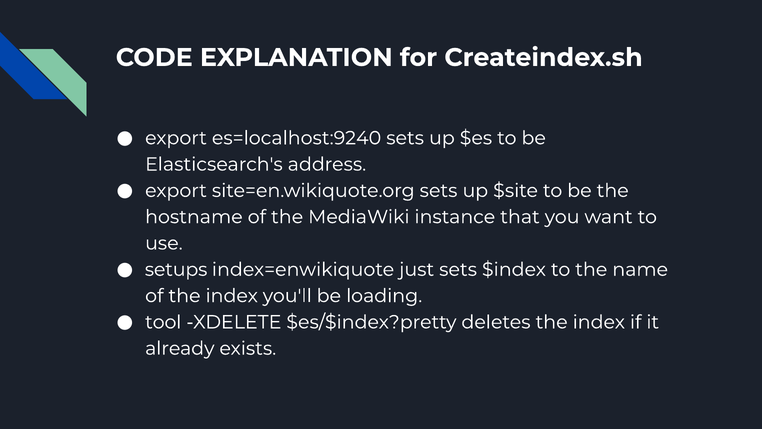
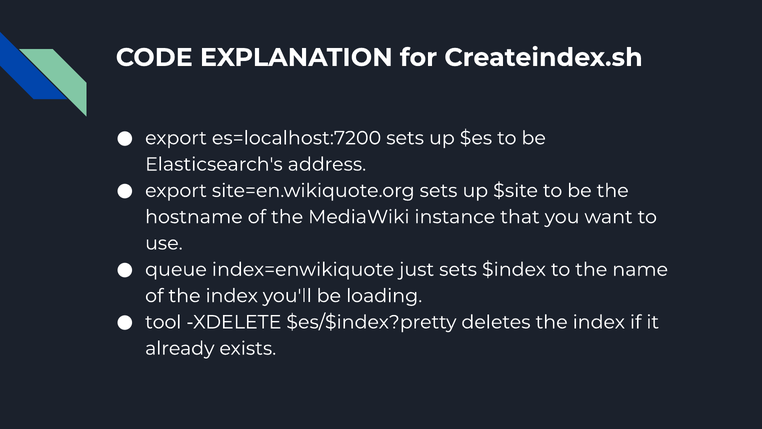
es=localhost:9240: es=localhost:9240 -> es=localhost:7200
setups: setups -> queue
